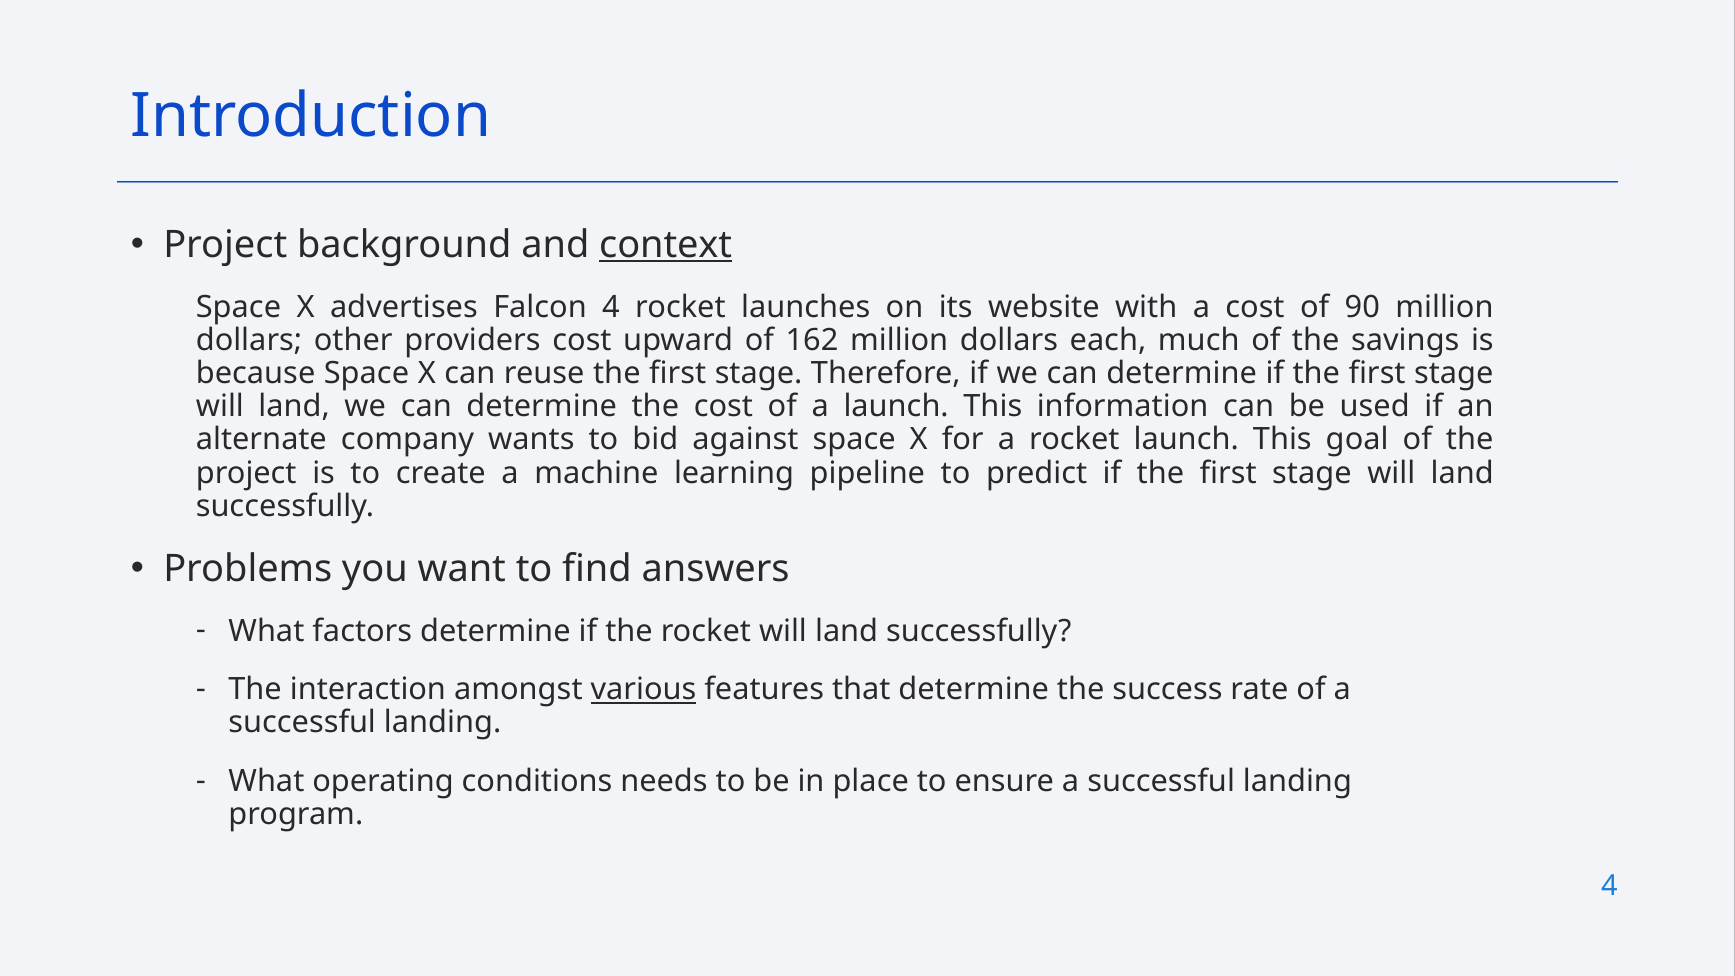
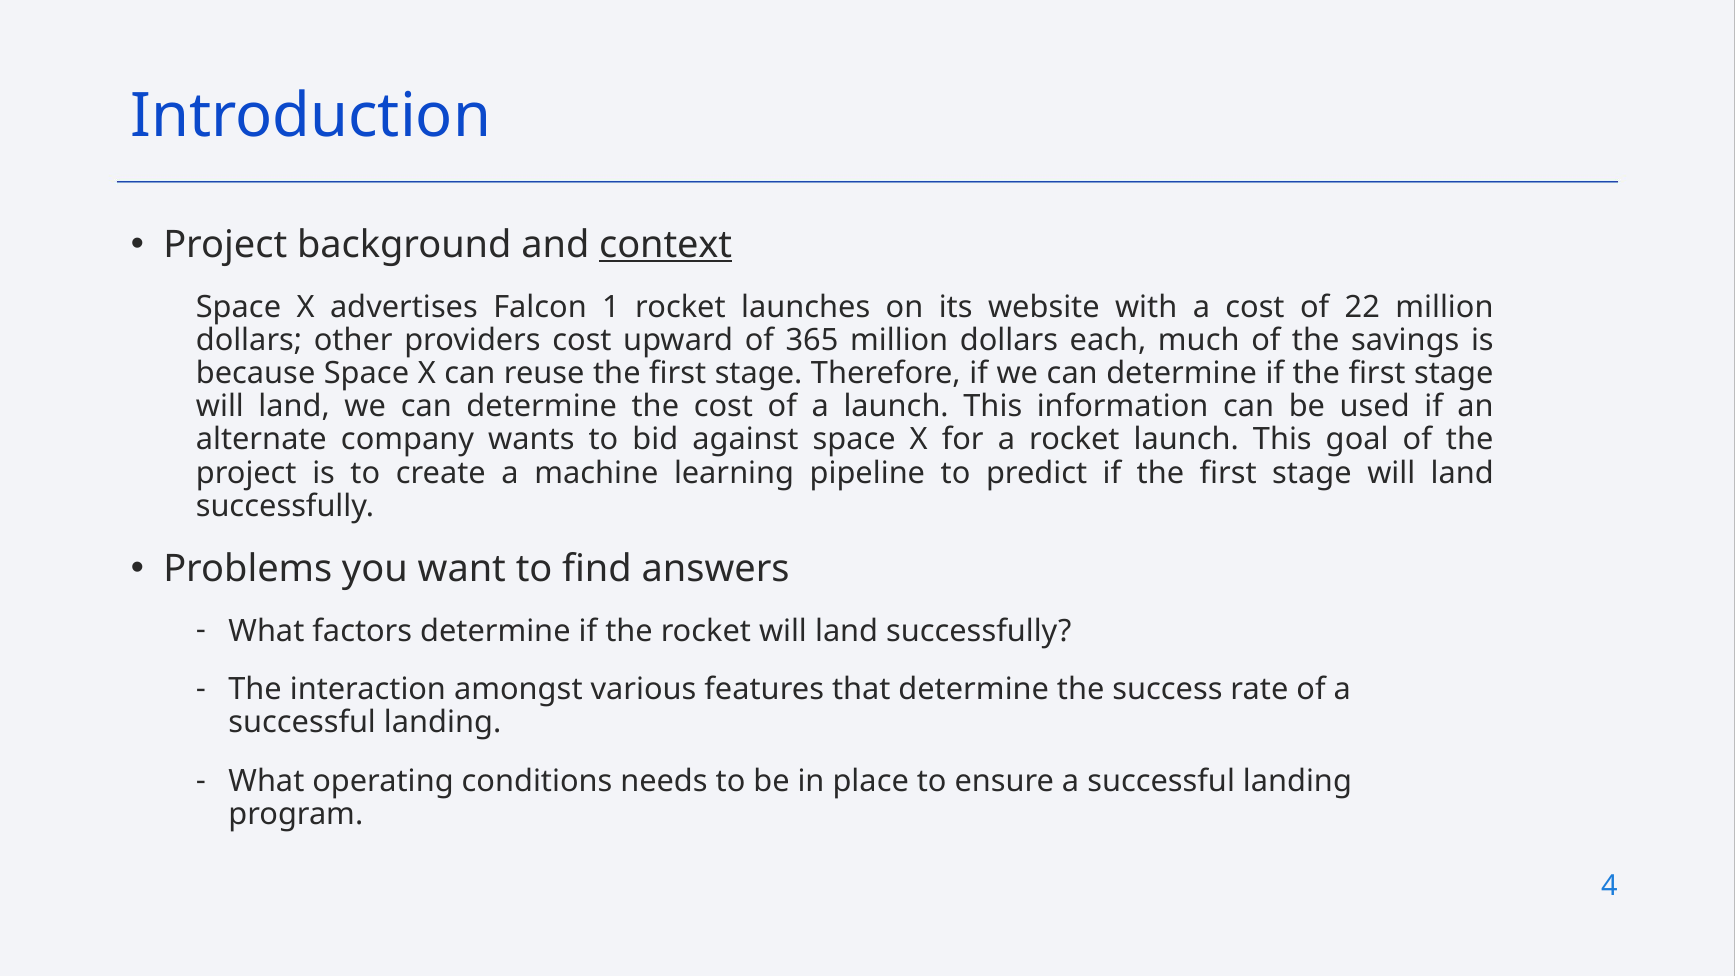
Falcon 4: 4 -> 1
90: 90 -> 22
162: 162 -> 365
various underline: present -> none
